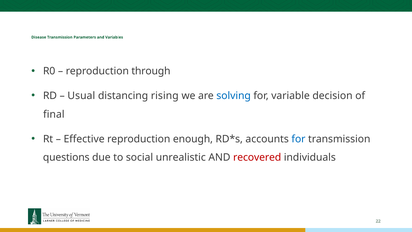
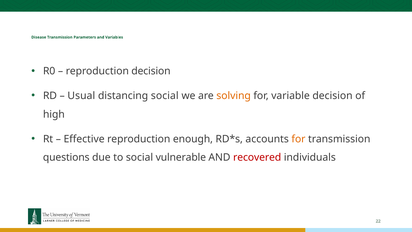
reproduction through: through -> decision
distancing rising: rising -> social
solving colour: blue -> orange
final: final -> high
for at (298, 139) colour: blue -> orange
unrealistic: unrealistic -> vulnerable
